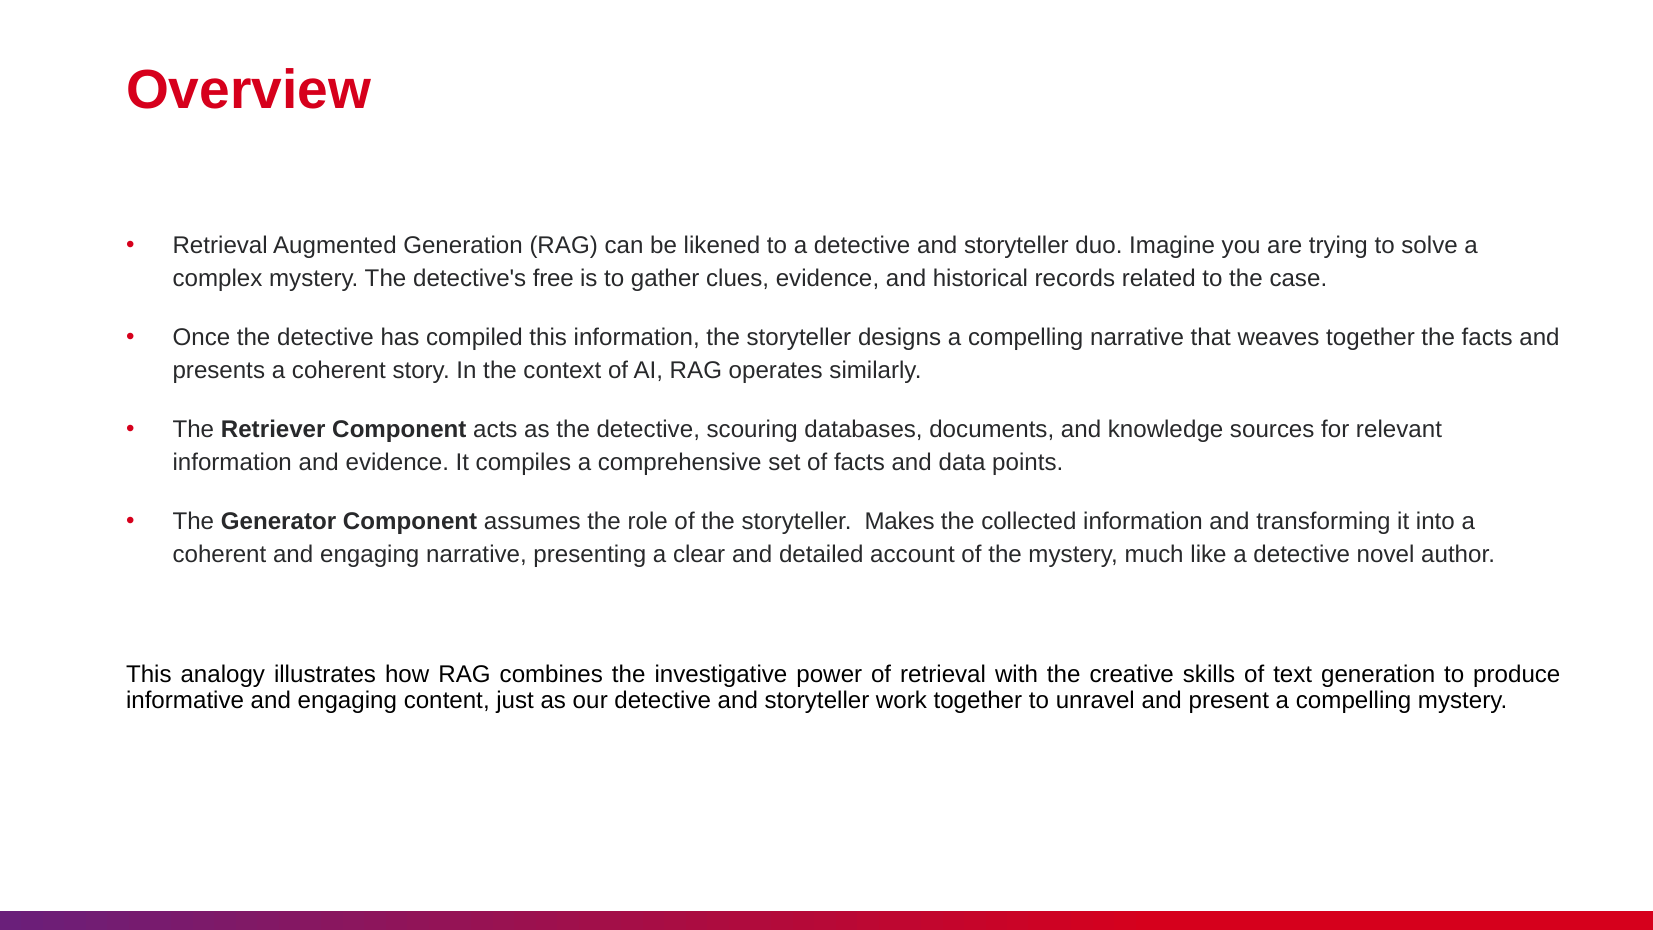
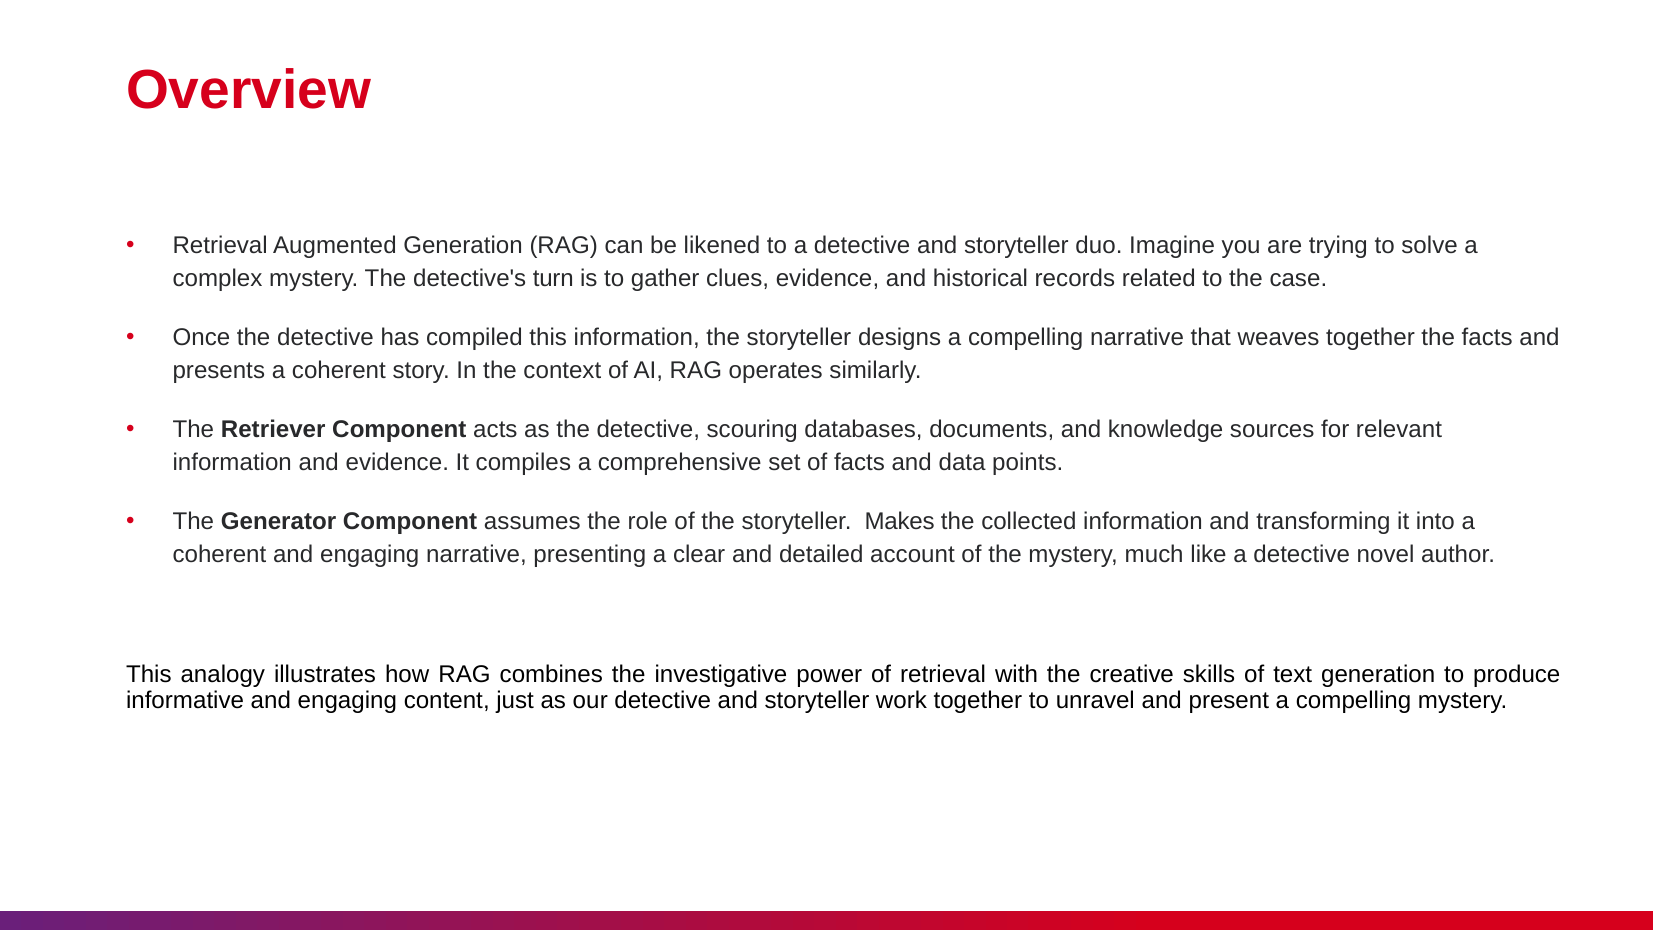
free: free -> turn
